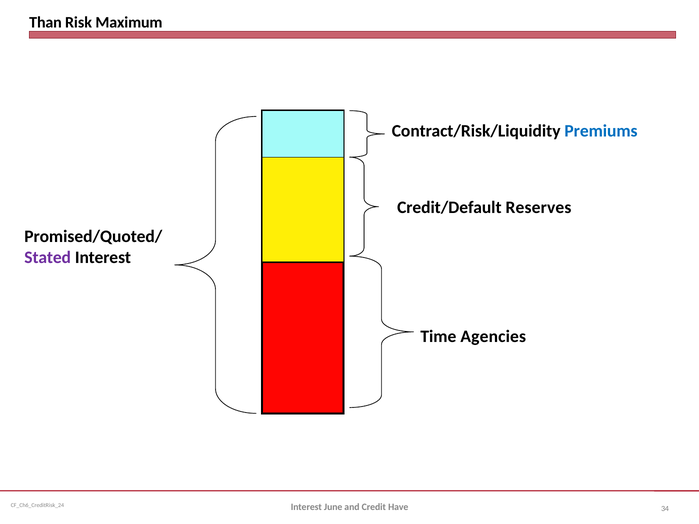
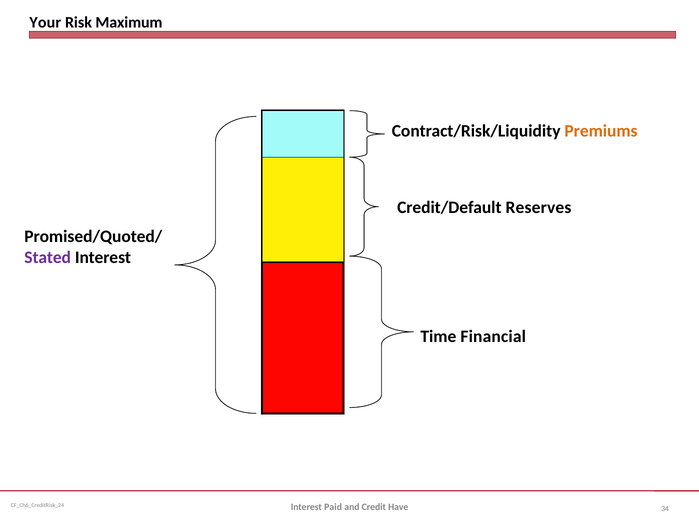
Than: Than -> Your
Premiums colour: blue -> orange
Agencies: Agencies -> Financial
June: June -> Paid
